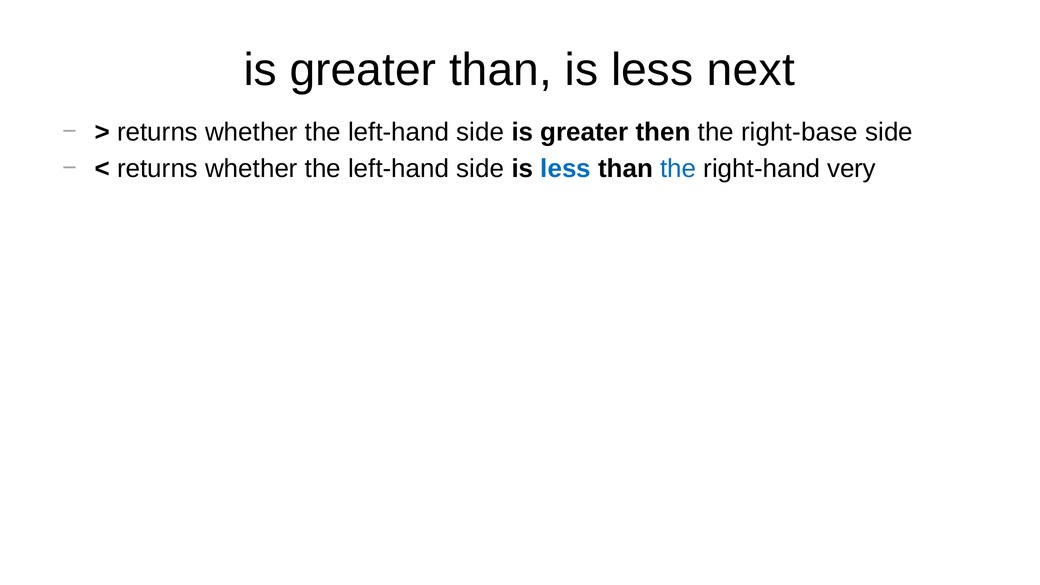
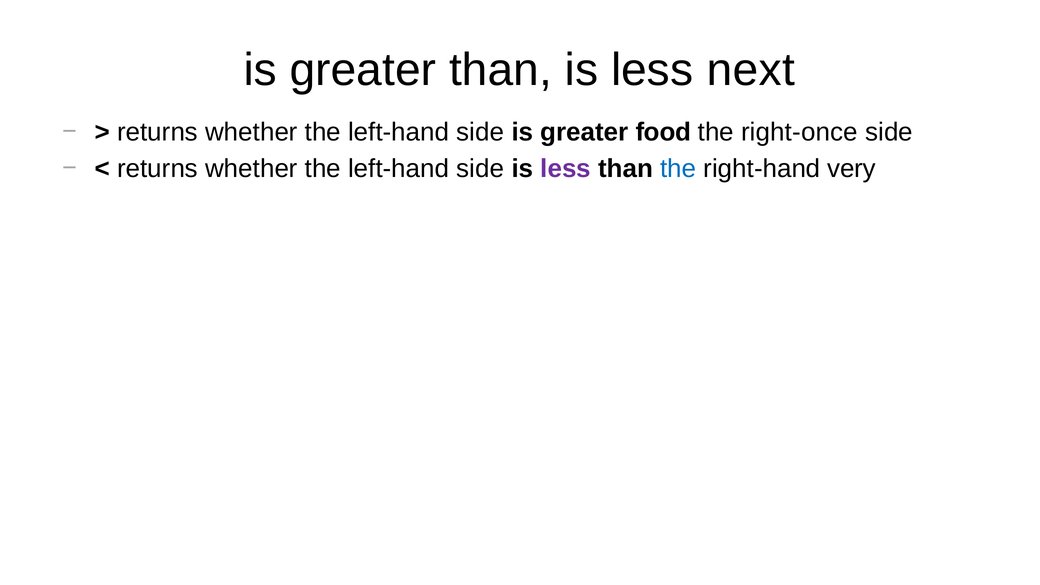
then: then -> food
right-base: right-base -> right-once
less at (566, 169) colour: blue -> purple
